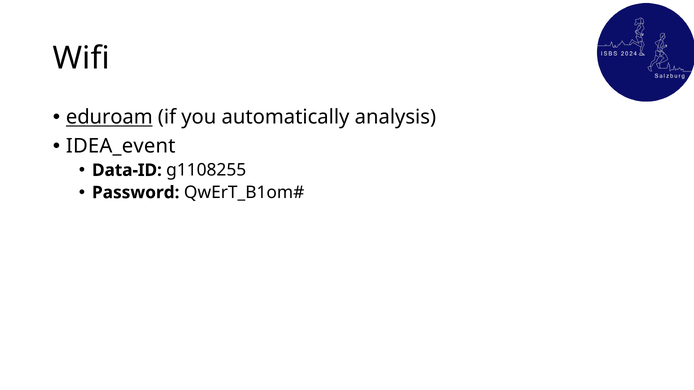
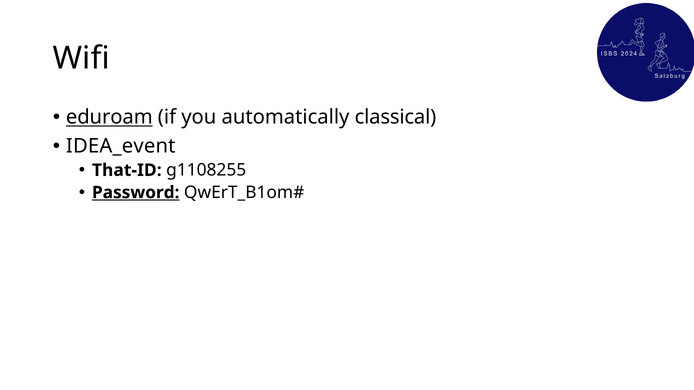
analysis: analysis -> classical
Data-ID: Data-ID -> That-ID
Password underline: none -> present
